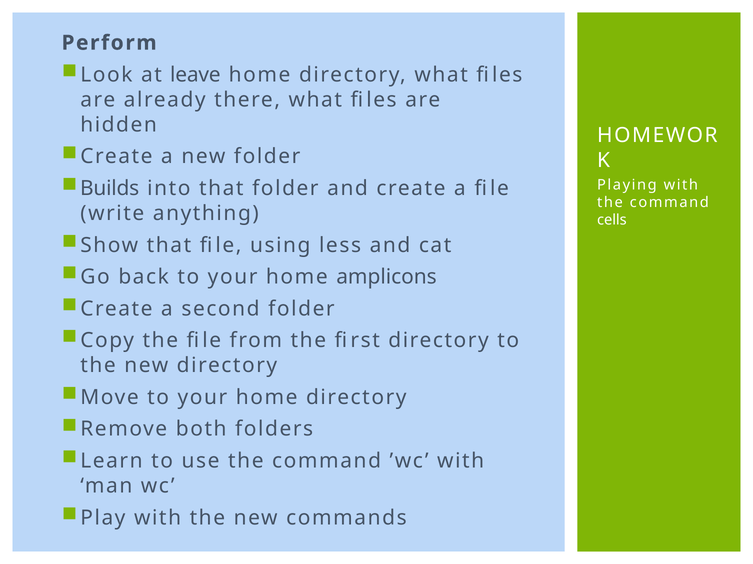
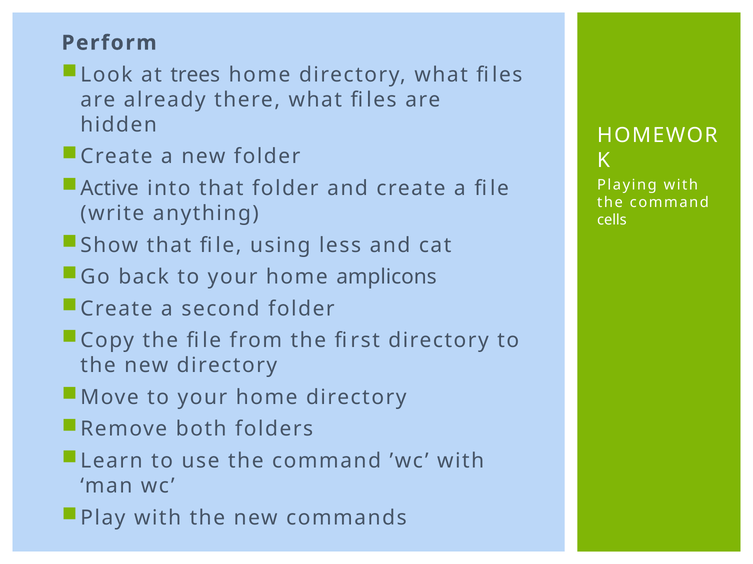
leave: leave -> trees
Builds: Builds -> Active
